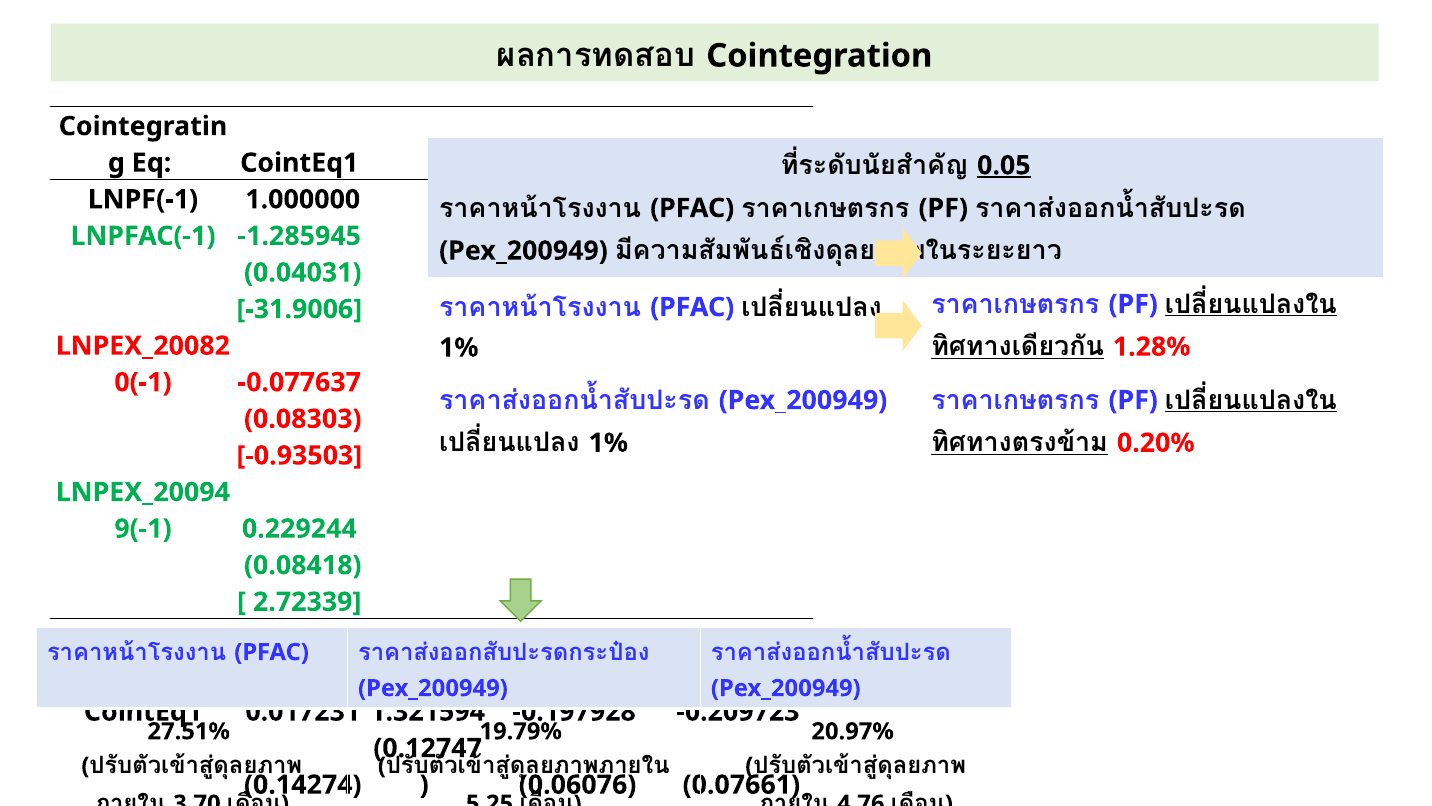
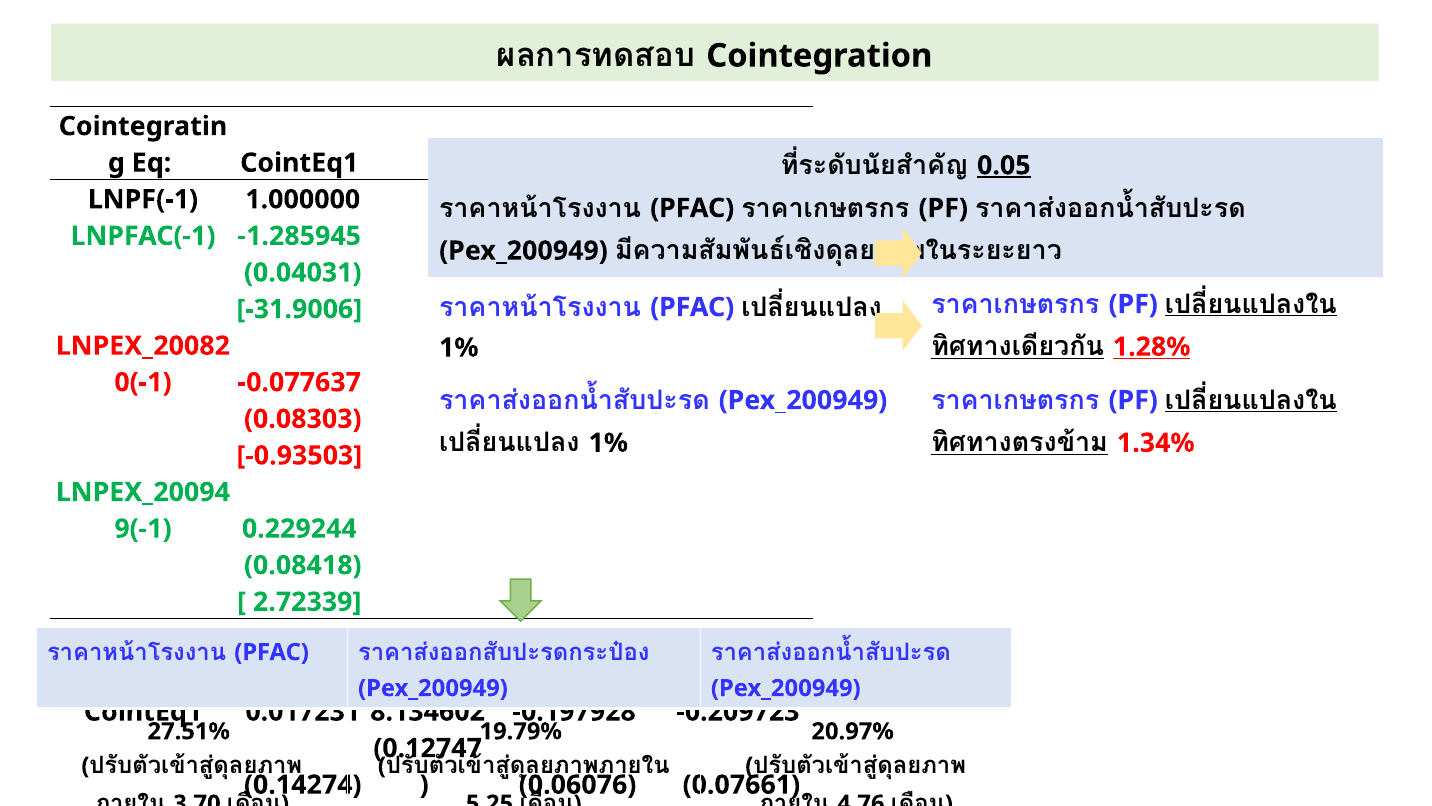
1.28% underline: none -> present
0.20%: 0.20% -> 1.34%
1.321594: 1.321594 -> 8.134602
